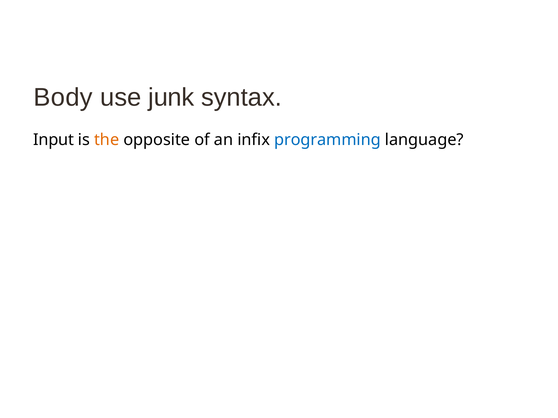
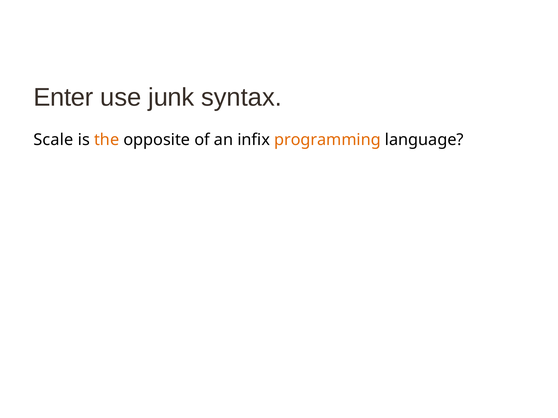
Body: Body -> Enter
Input: Input -> Scale
programming colour: blue -> orange
